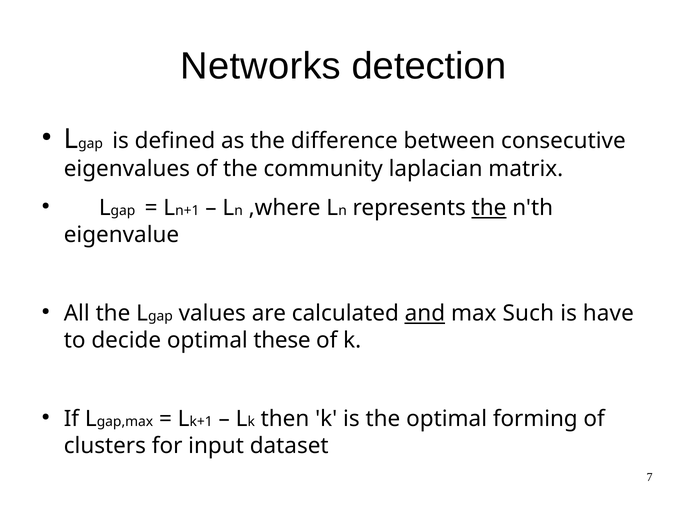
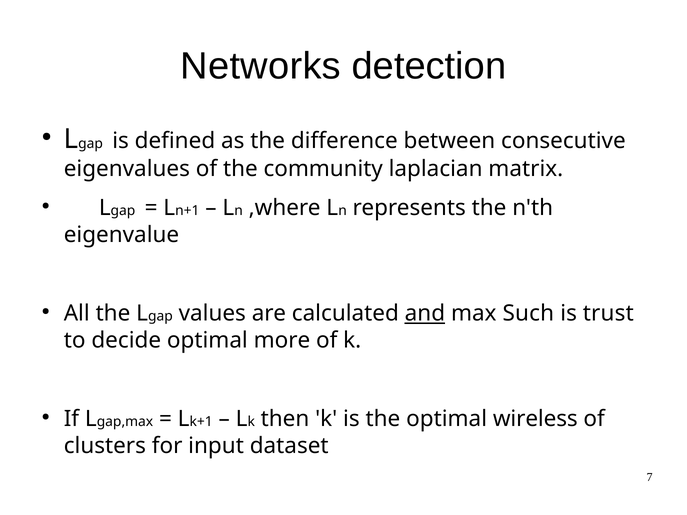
the at (489, 208) underline: present -> none
have: have -> trust
these: these -> more
forming: forming -> wireless
